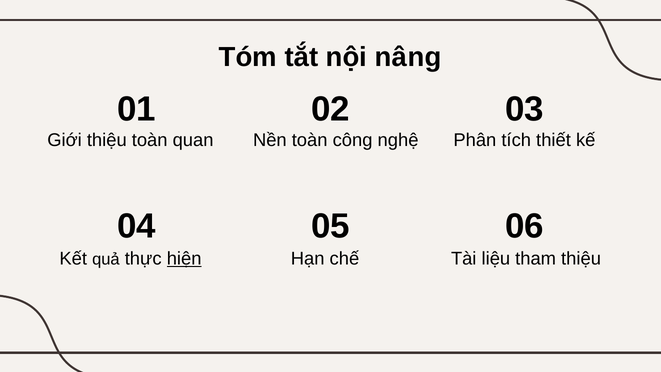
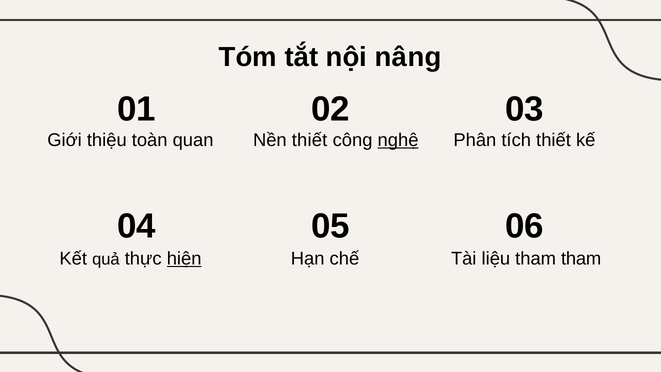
Nền toàn: toàn -> thiết
nghệ underline: none -> present
tham thiệu: thiệu -> tham
